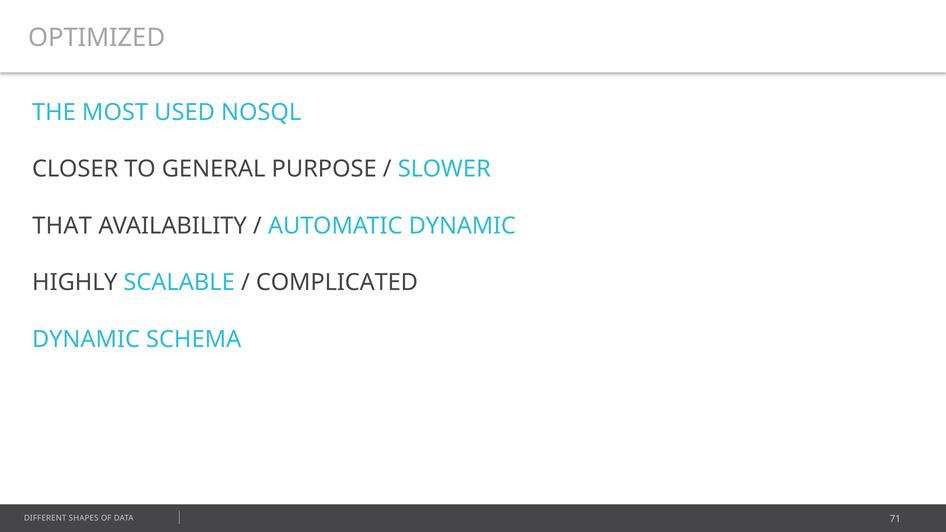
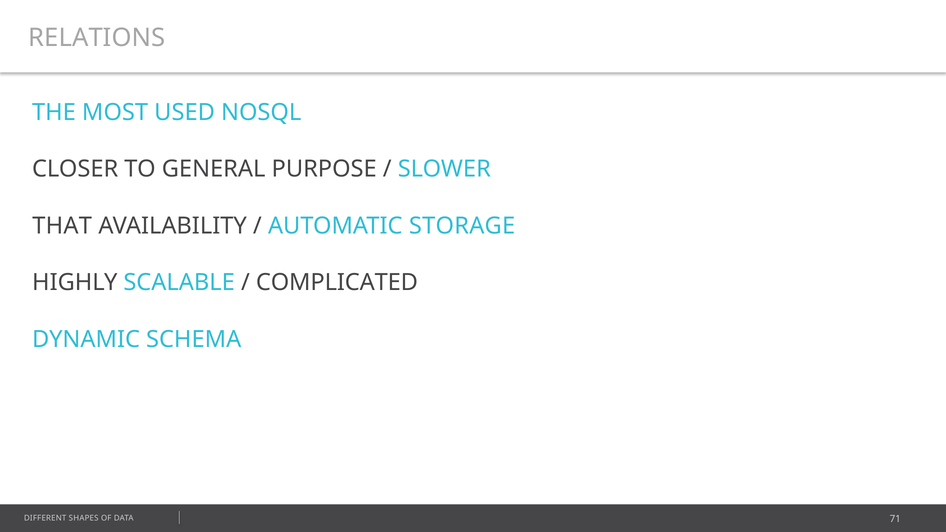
OPTIMIZED: OPTIMIZED -> RELATIONS
AUTOMATIC DYNAMIC: DYNAMIC -> STORAGE
